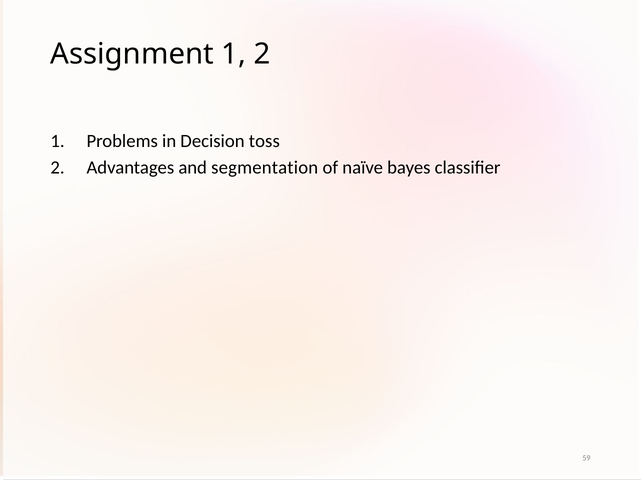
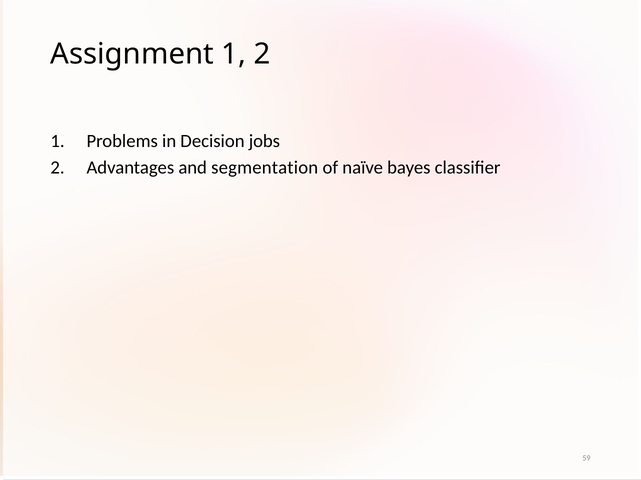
toss: toss -> jobs
